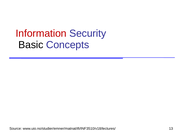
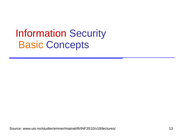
Basic colour: black -> orange
